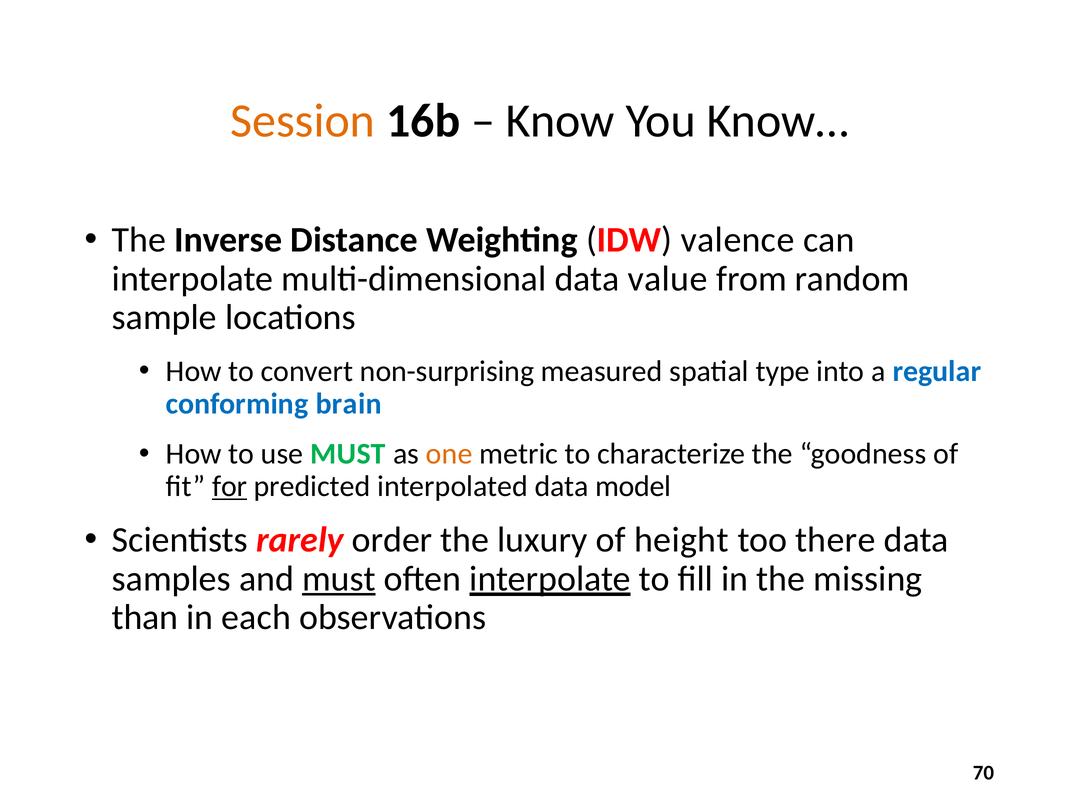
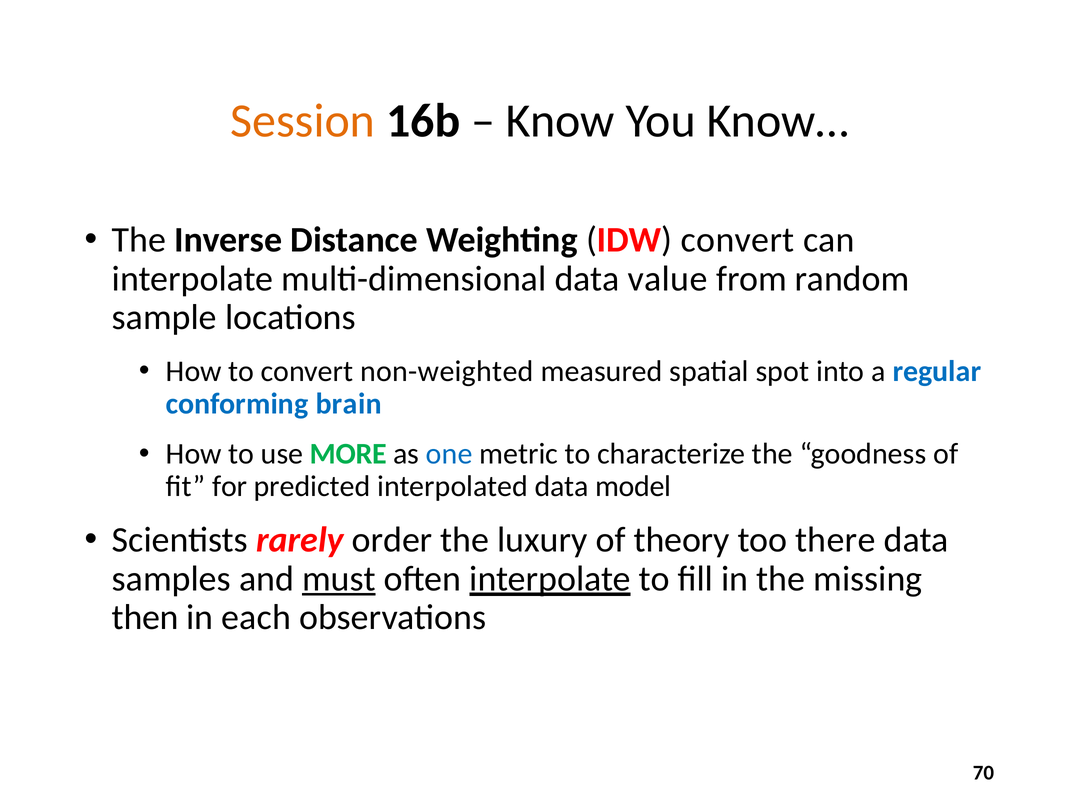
IDW valence: valence -> convert
non-surprising: non-surprising -> non-weighted
type: type -> spot
use MUST: MUST -> MORE
one colour: orange -> blue
for underline: present -> none
height: height -> theory
than: than -> then
